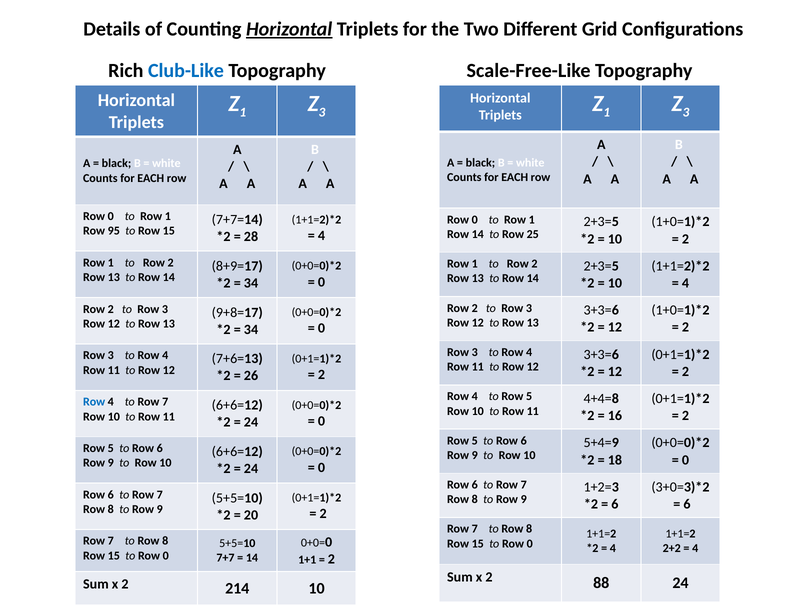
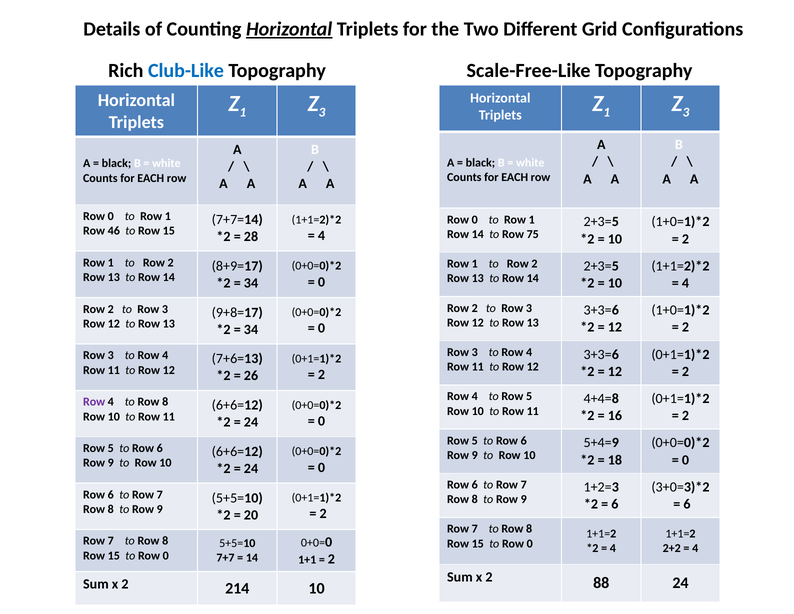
95: 95 -> 46
25: 25 -> 75
Row at (94, 402) colour: blue -> purple
4 to Row 7: 7 -> 8
